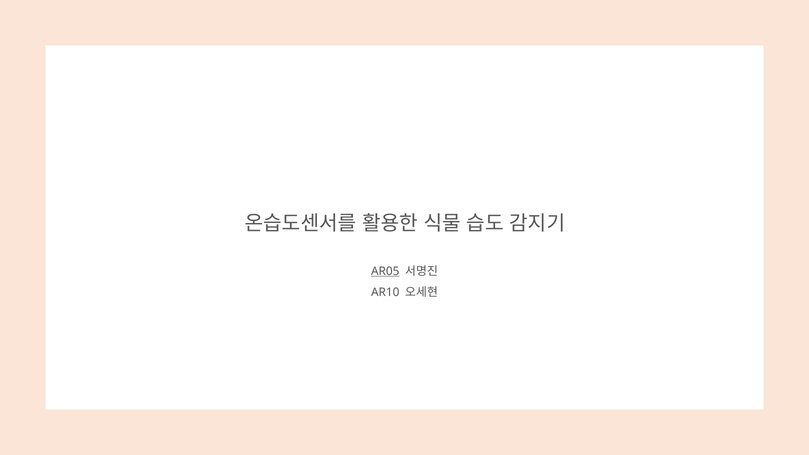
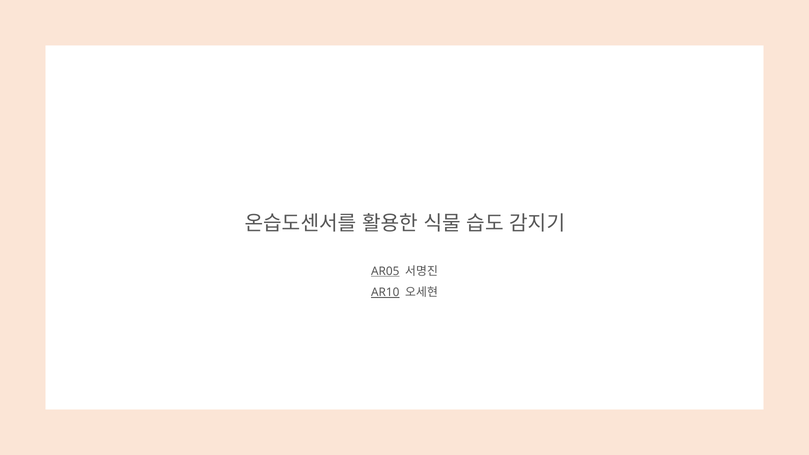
AR10 underline: none -> present
